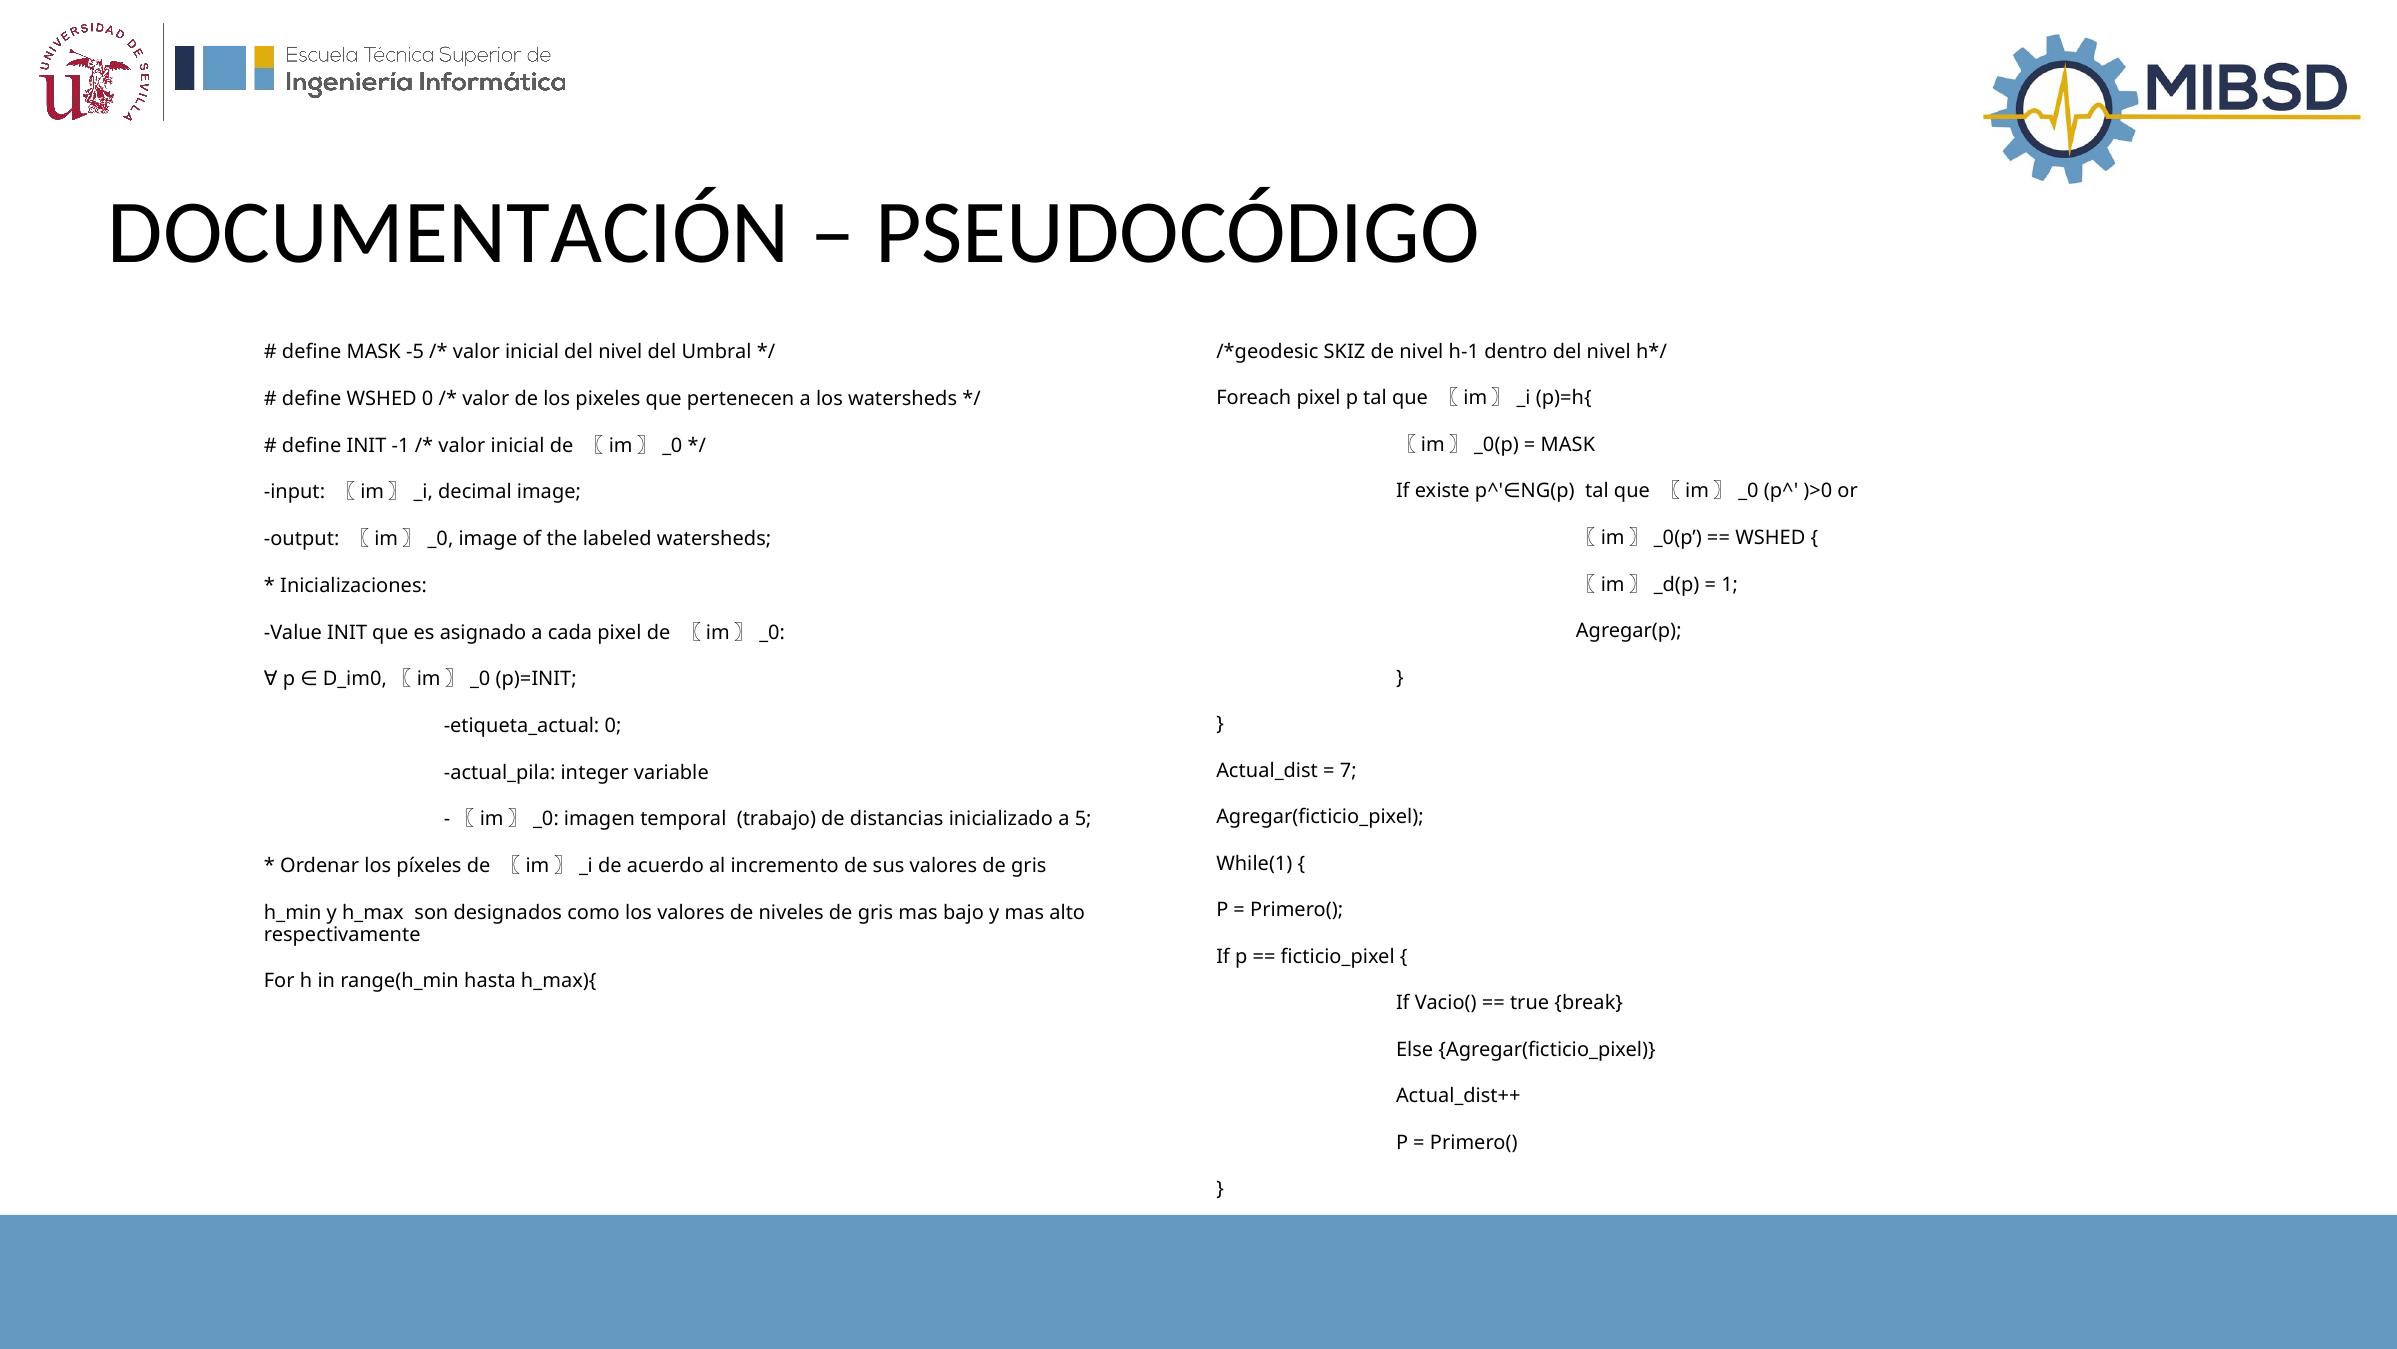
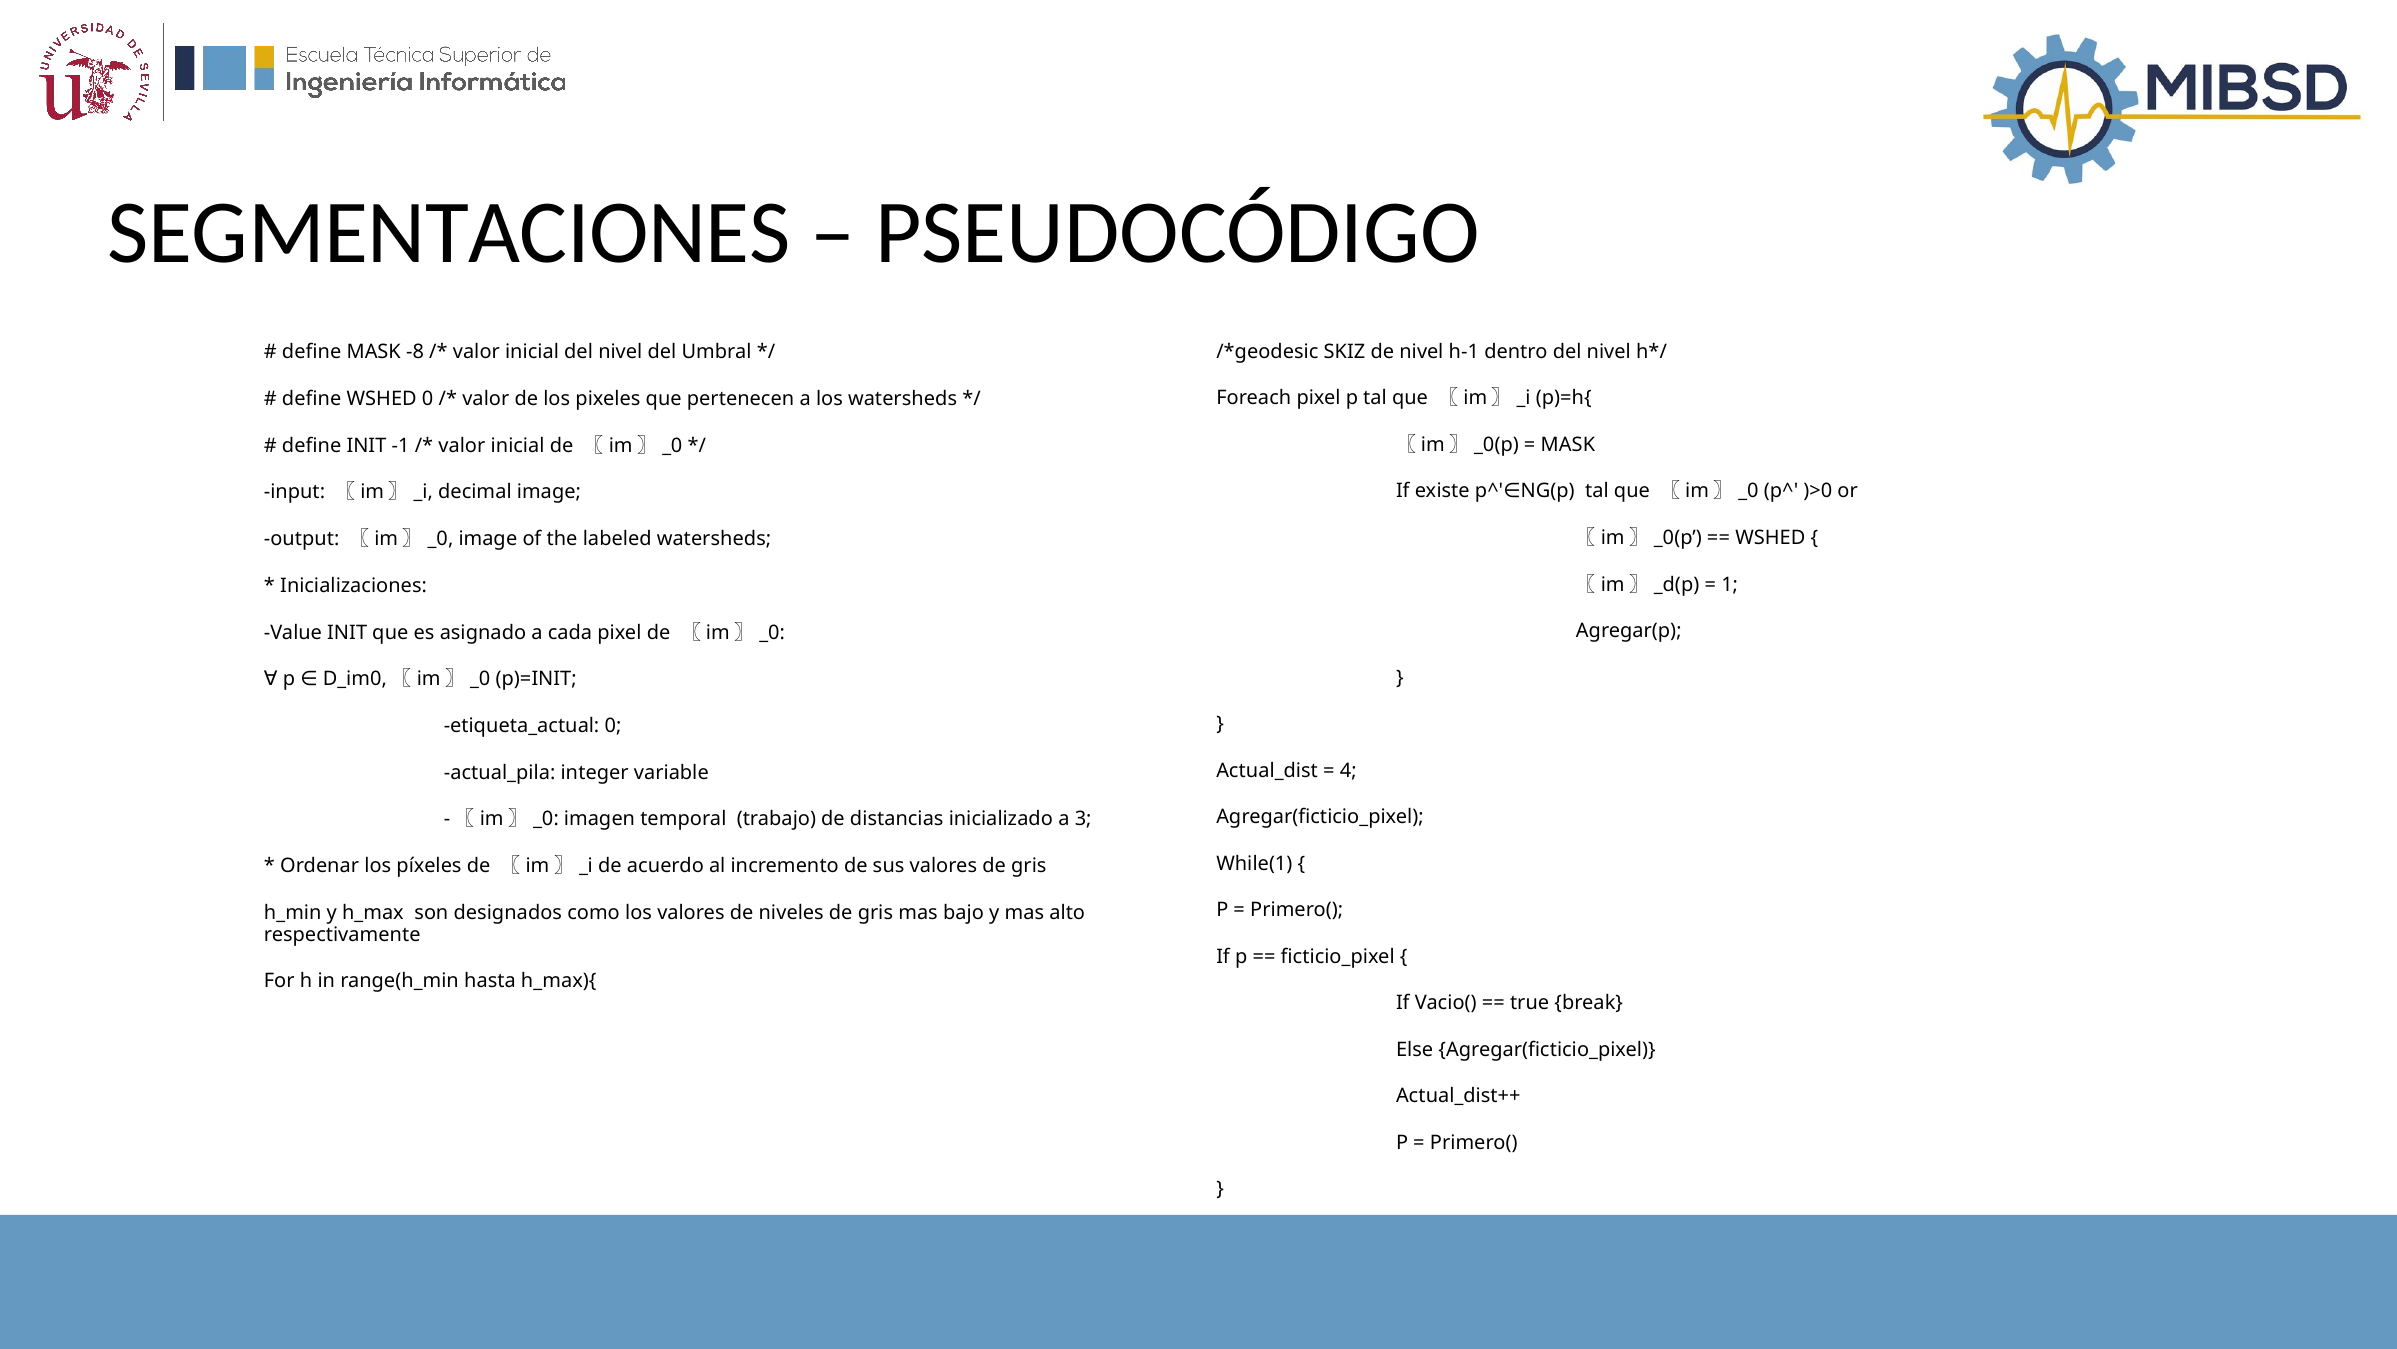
DOCUMENTACIÓN: DOCUMENTACIÓN -> SEGMENTACIONES
-5: -5 -> -8
7: 7 -> 4
5: 5 -> 3
